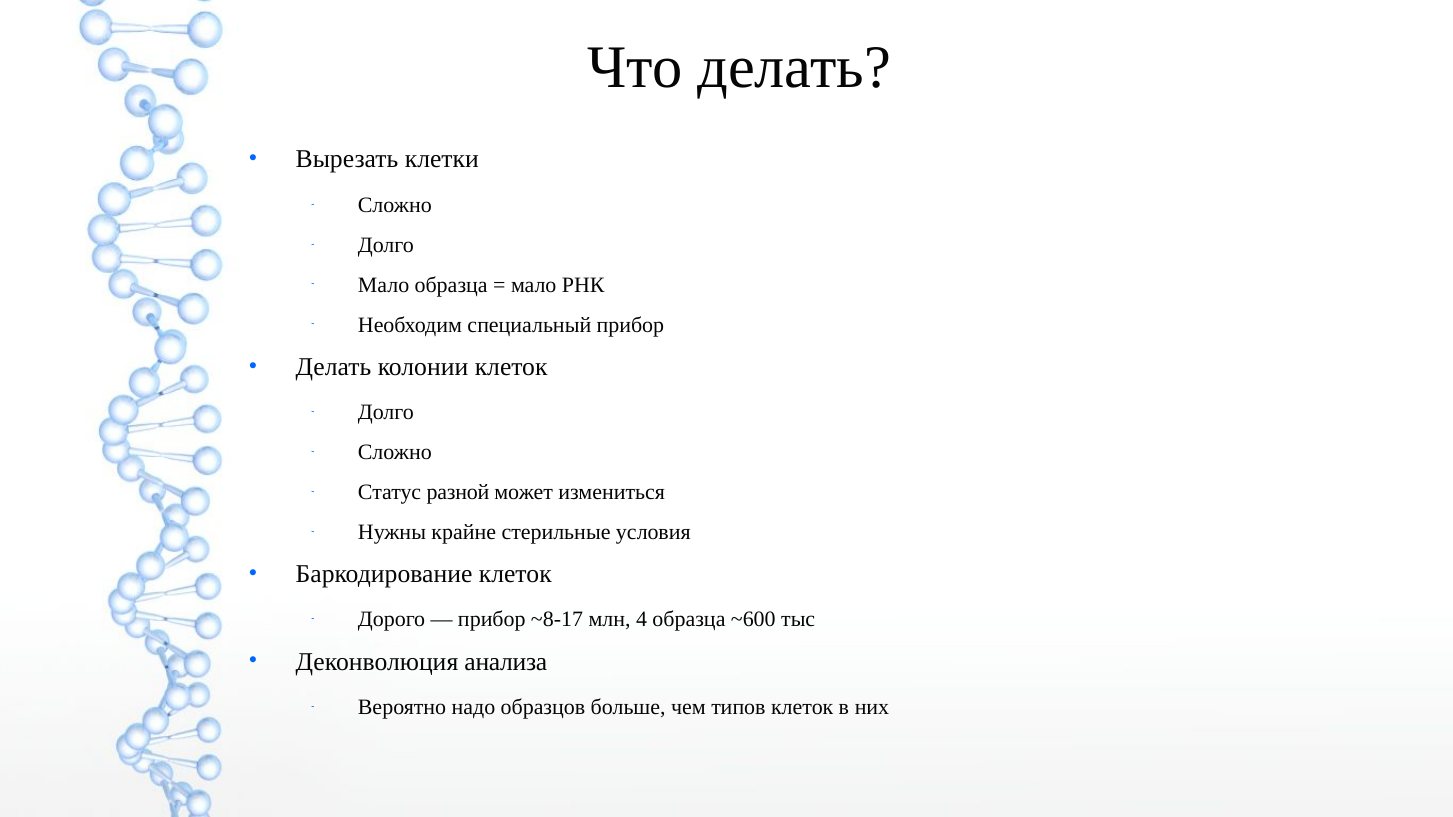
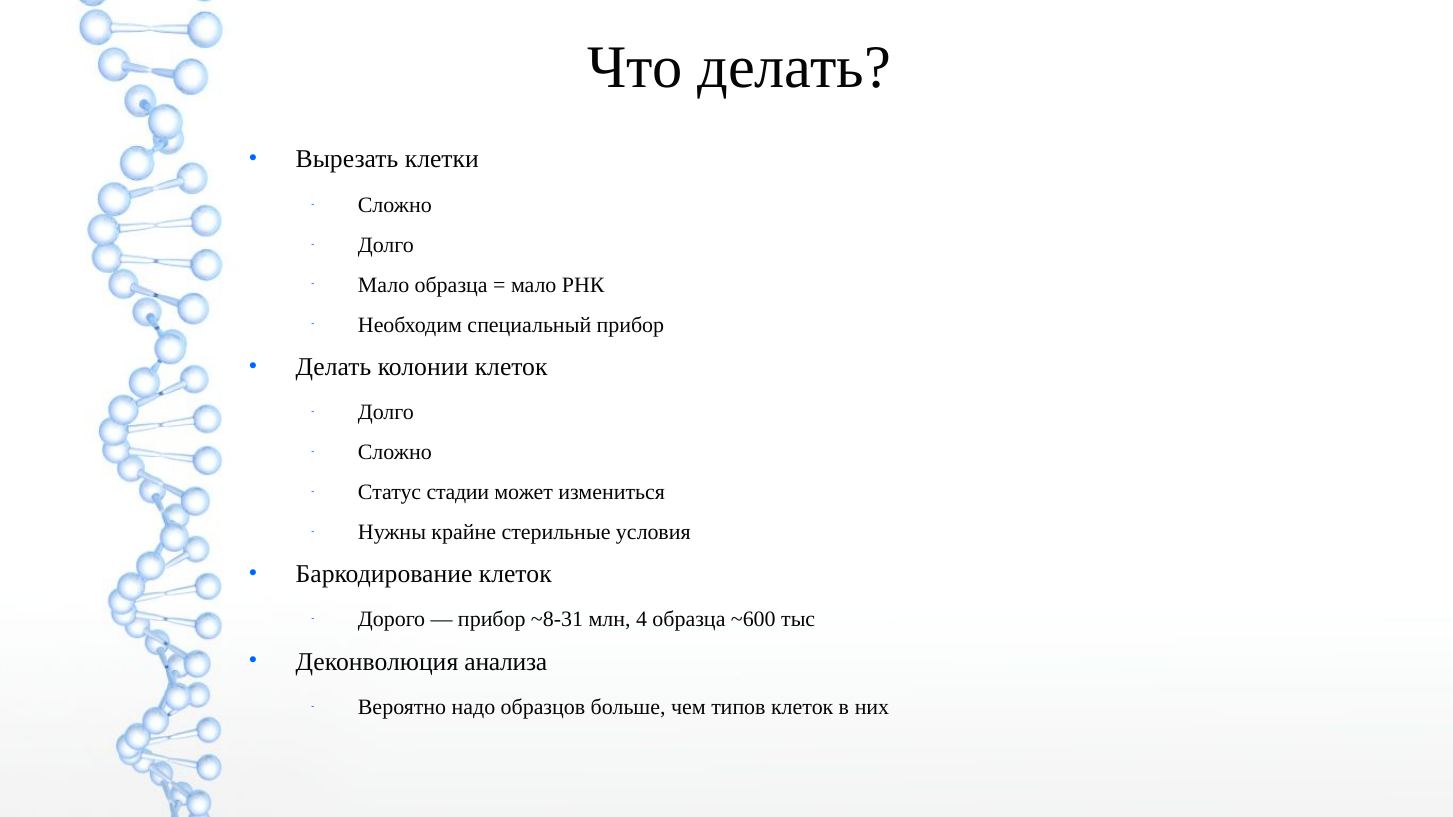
разной: разной -> стадии
~8-17: ~8-17 -> ~8-31
